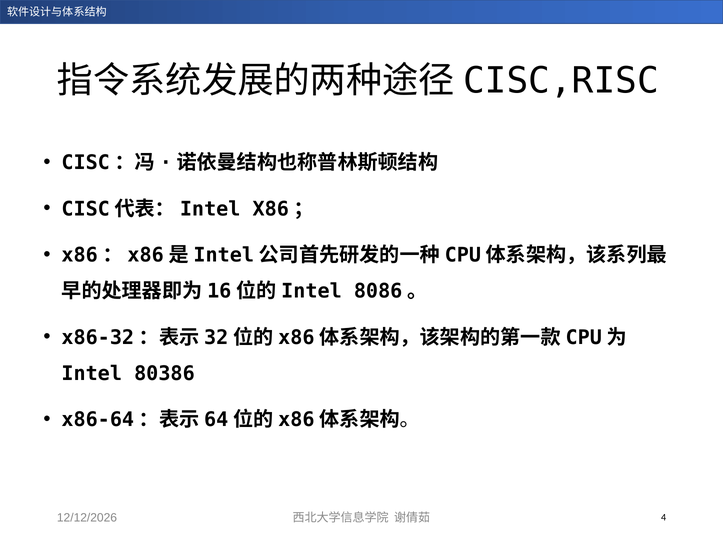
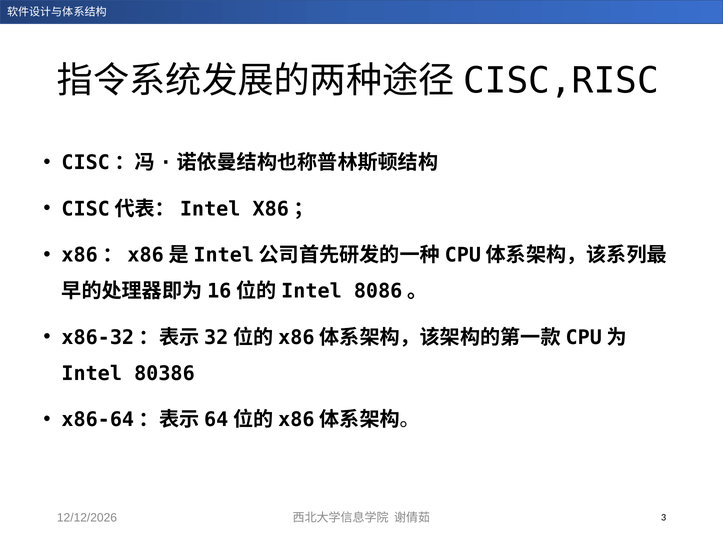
4: 4 -> 3
